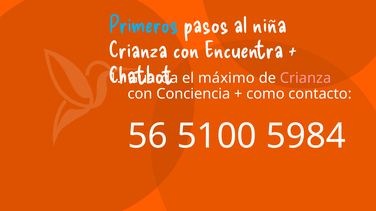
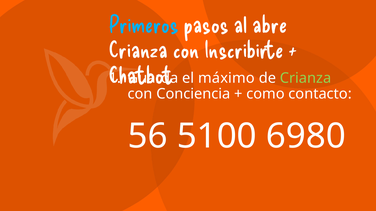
niña: niña -> abre
Encuentra: Encuentra -> Inscribirte
Crianza at (306, 78) colour: pink -> light green
5984: 5984 -> 6980
